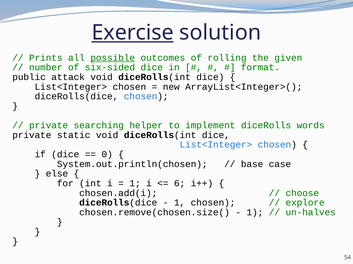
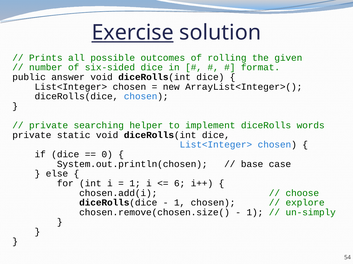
possible underline: present -> none
attack: attack -> answer
un-halves: un-halves -> un-simply
